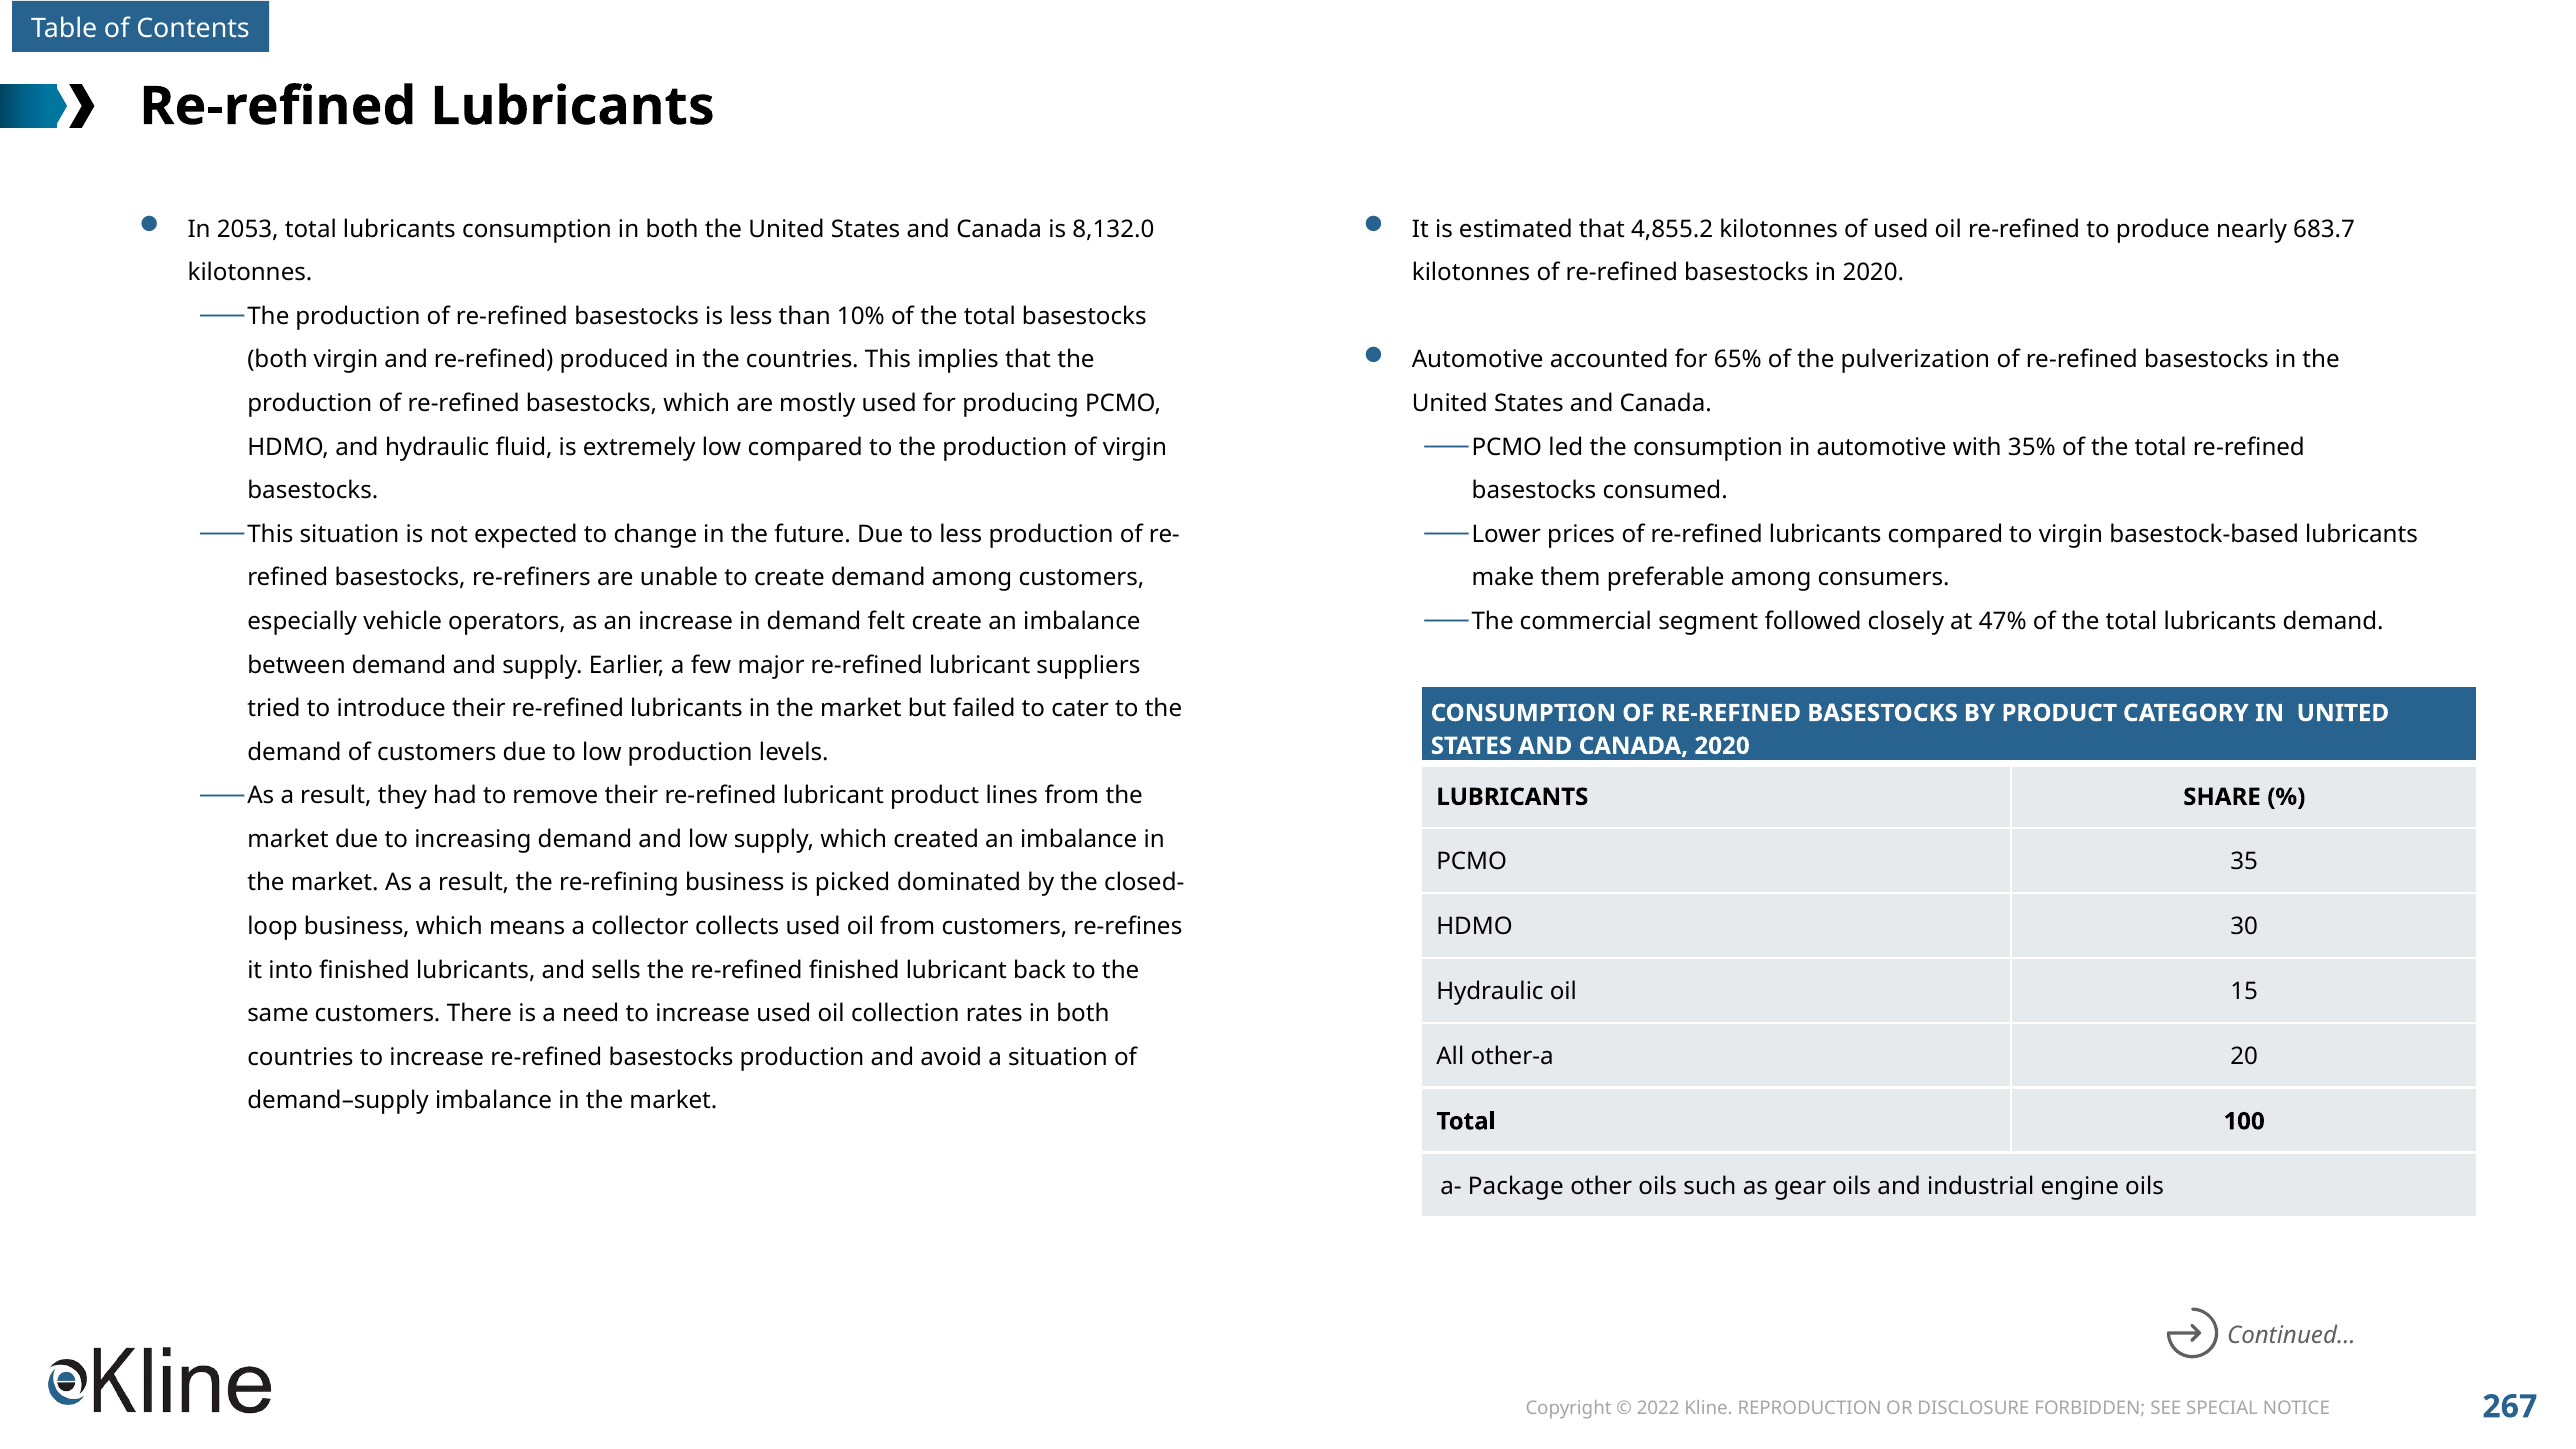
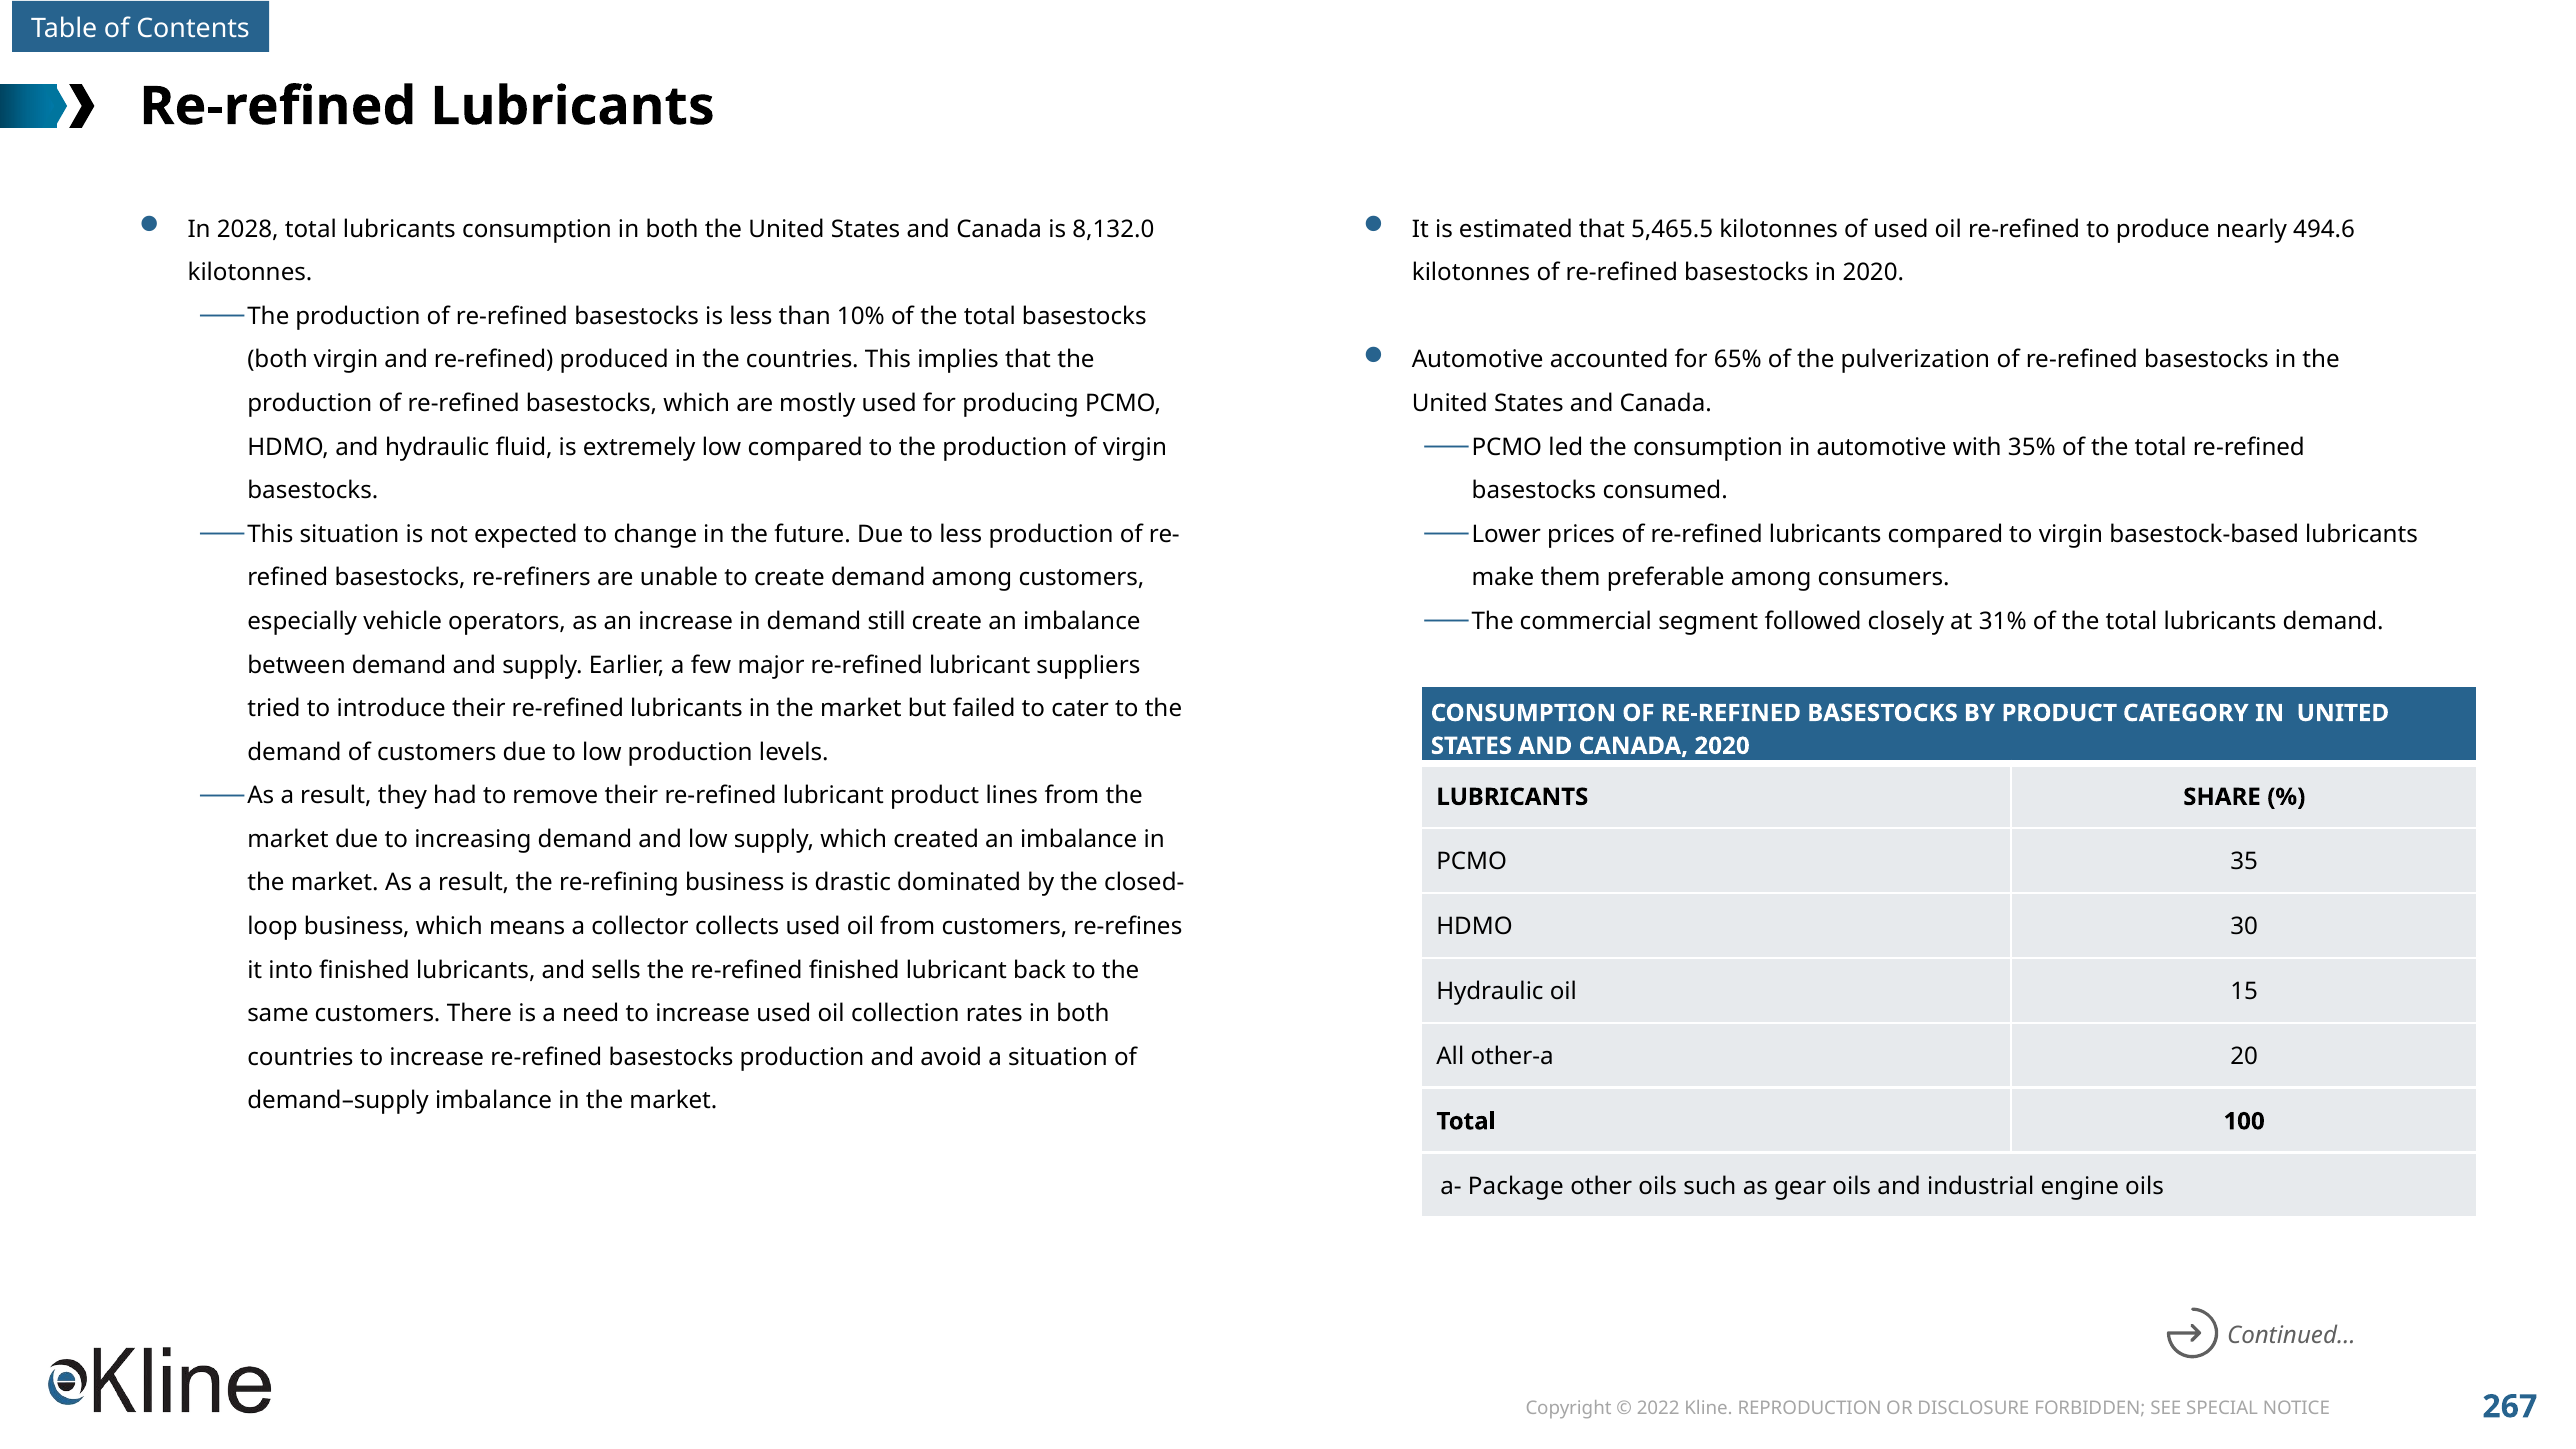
2053: 2053 -> 2028
4,855.2: 4,855.2 -> 5,465.5
683.7: 683.7 -> 494.6
47%: 47% -> 31%
felt: felt -> still
picked: picked -> drastic
